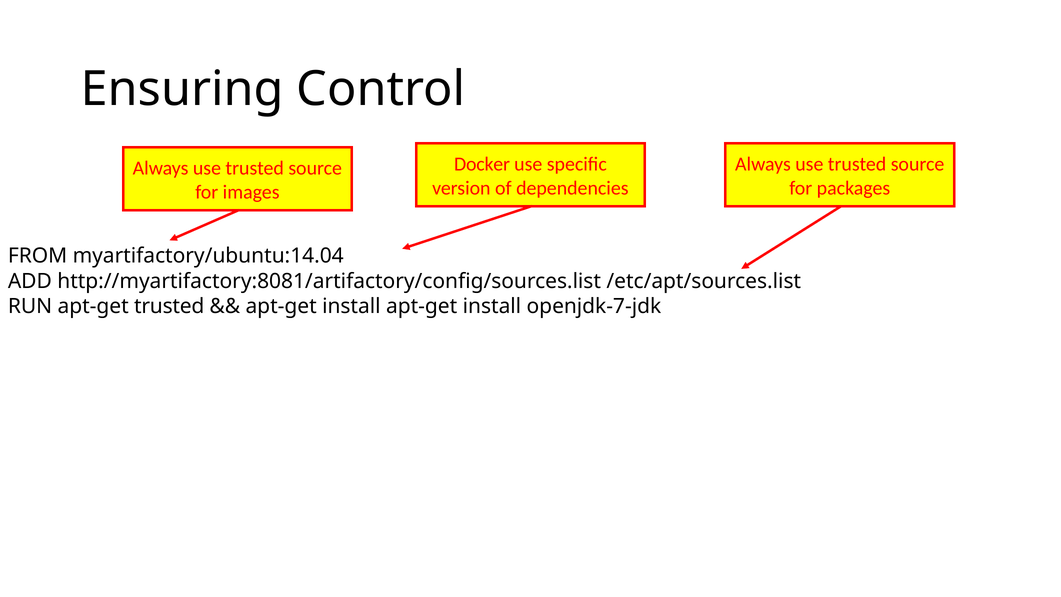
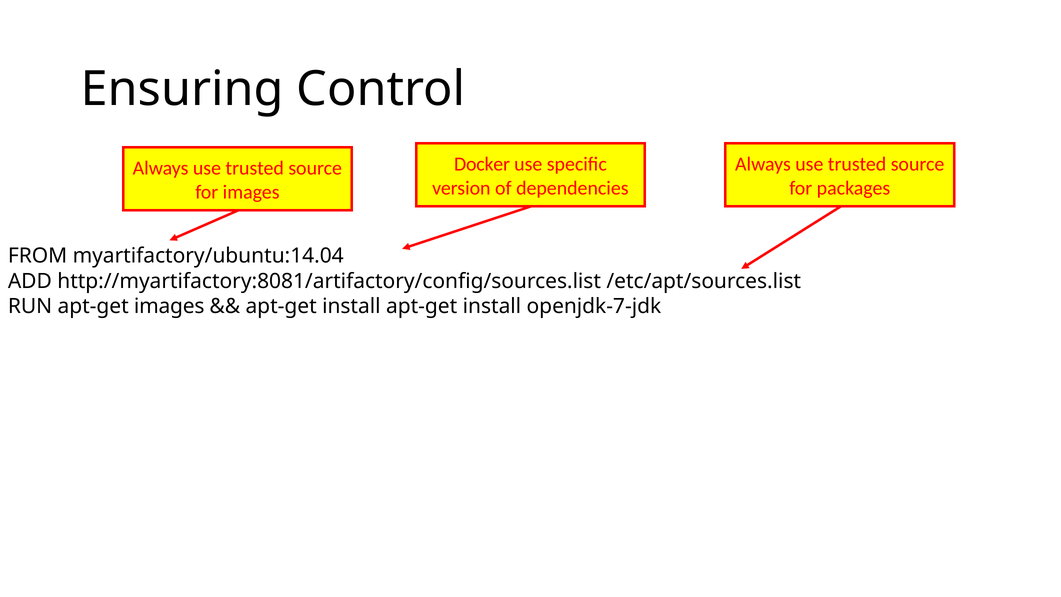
apt-get trusted: trusted -> images
